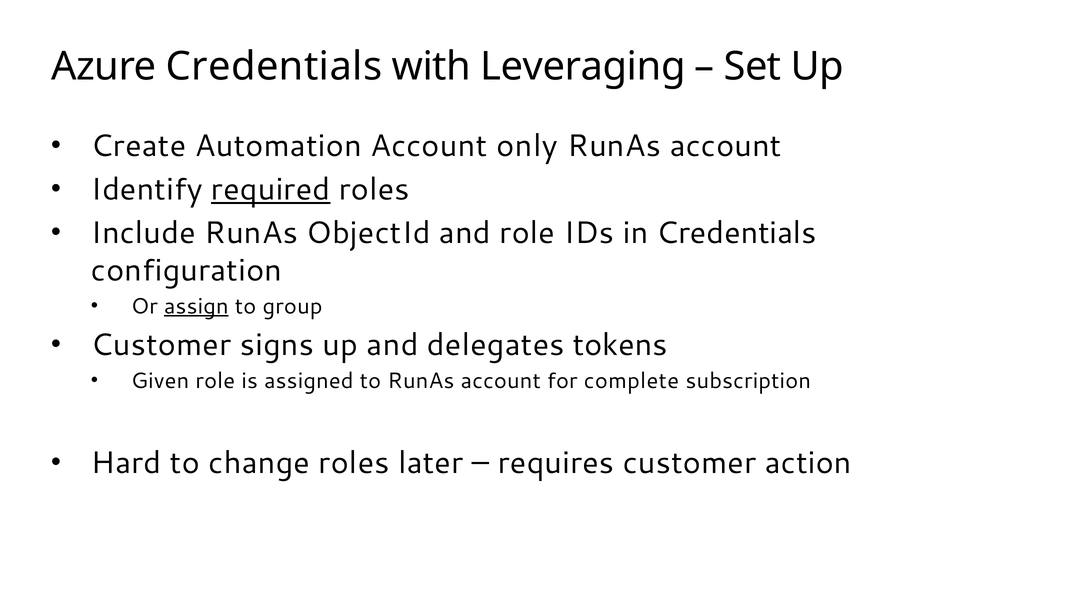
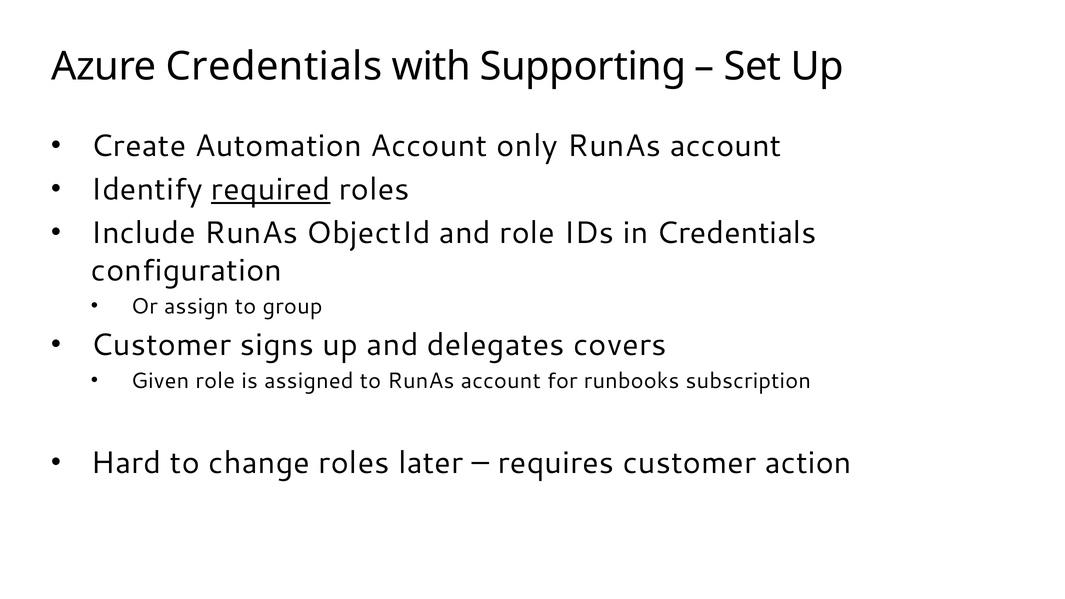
Leveraging: Leveraging -> Supporting
assign underline: present -> none
tokens: tokens -> covers
complete: complete -> runbooks
